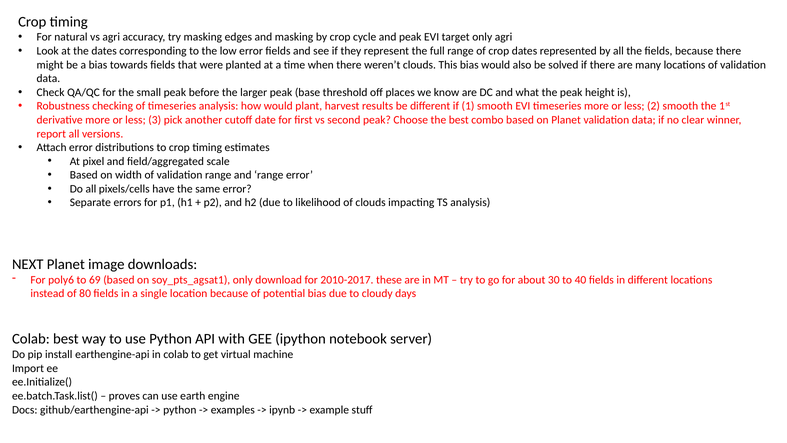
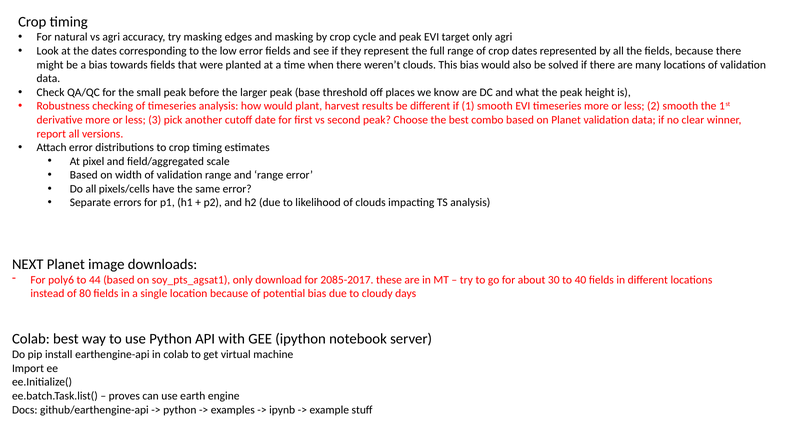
69: 69 -> 44
2010-2017: 2010-2017 -> 2085-2017
